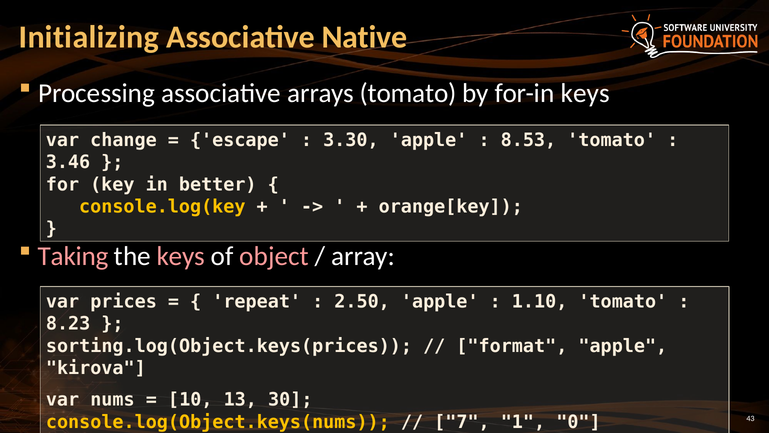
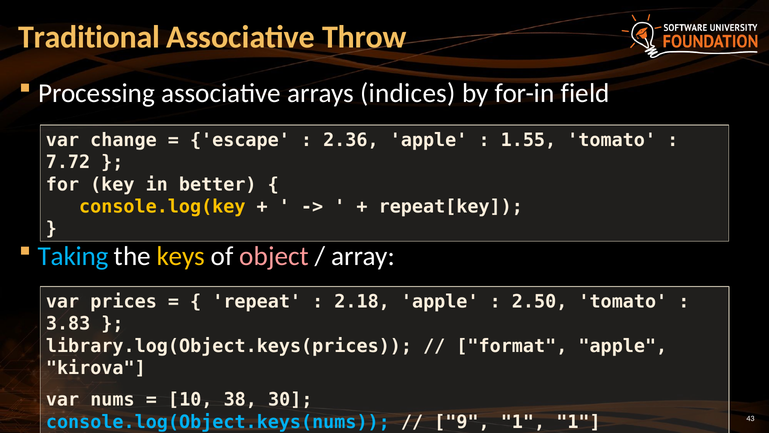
Initializing: Initializing -> Traditional
Native: Native -> Throw
arrays tomato: tomato -> indices
for-in keys: keys -> field
3.30: 3.30 -> 2.36
8.53: 8.53 -> 1.55
3.46: 3.46 -> 7.72
orange[key: orange[key -> repeat[key
Taking colour: pink -> light blue
keys at (181, 256) colour: pink -> yellow
2.50: 2.50 -> 2.18
1.10: 1.10 -> 2.50
8.23: 8.23 -> 3.83
sorting.log(Object.keys(prices: sorting.log(Object.keys(prices -> library.log(Object.keys(prices
13: 13 -> 38
console.log(Object.keys(nums colour: yellow -> light blue
7: 7 -> 9
1 0: 0 -> 1
